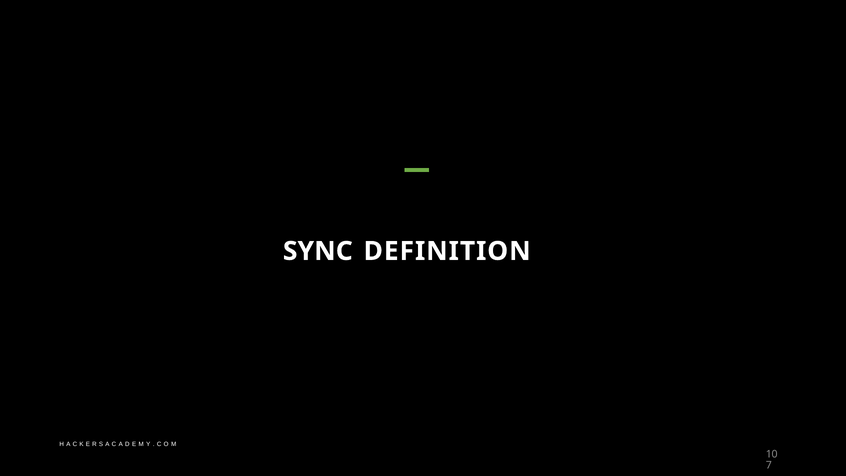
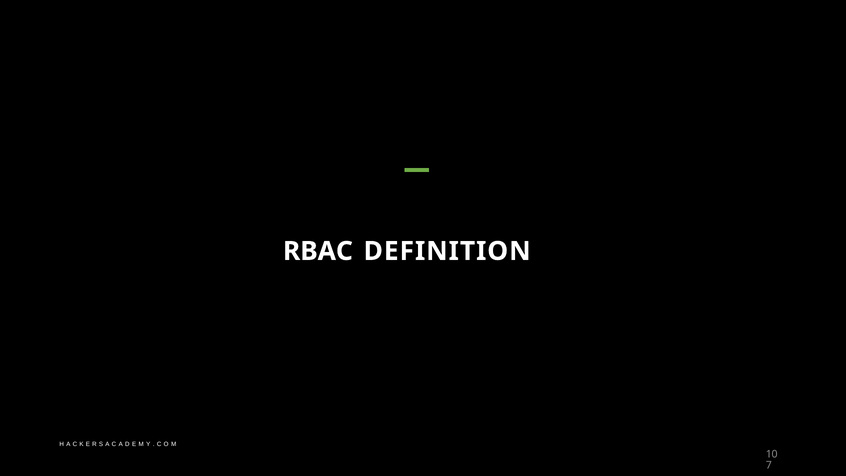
SYNC: SYNC -> RBAC
